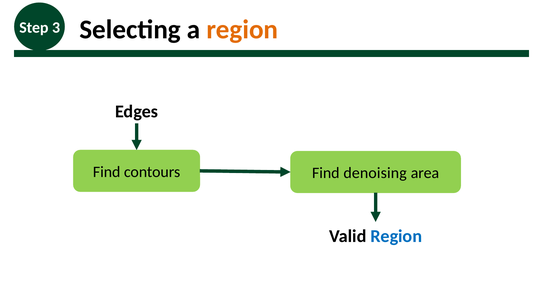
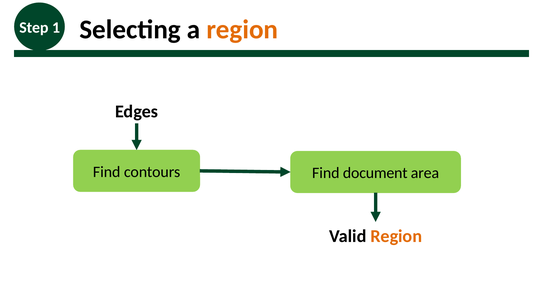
3: 3 -> 1
denoising: denoising -> document
Region at (396, 236) colour: blue -> orange
